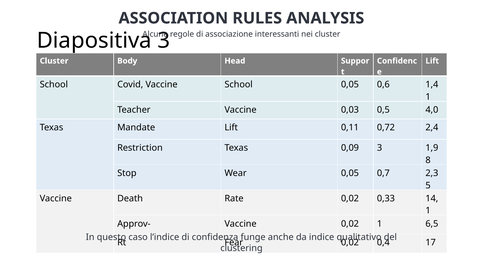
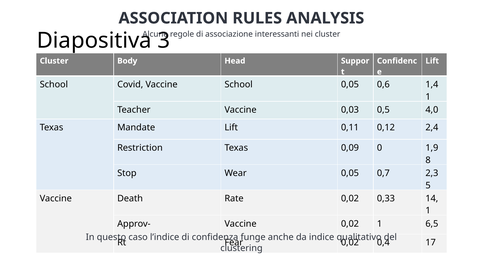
0,72: 0,72 -> 0,12
0,09 3: 3 -> 0
